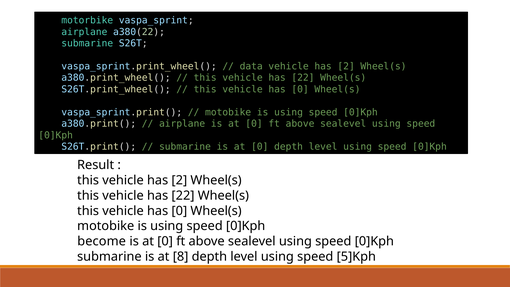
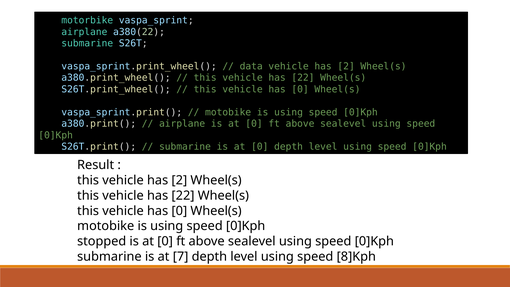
become: become -> stopped
8: 8 -> 7
5]Kph: 5]Kph -> 8]Kph
